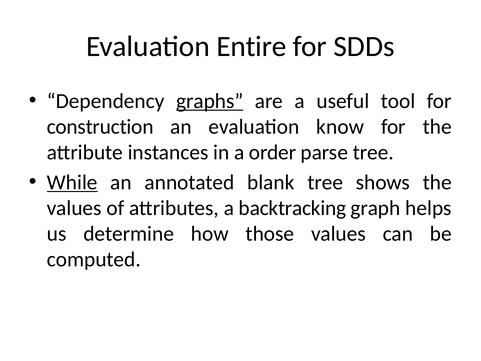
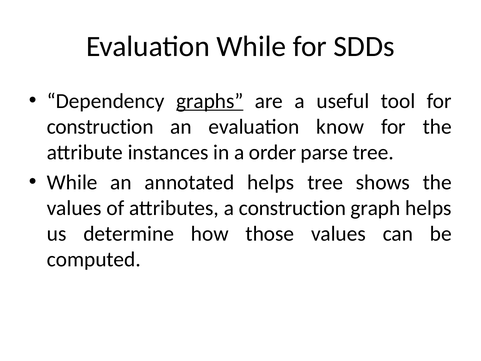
Evaluation Entire: Entire -> While
While at (72, 182) underline: present -> none
annotated blank: blank -> helps
a backtracking: backtracking -> construction
